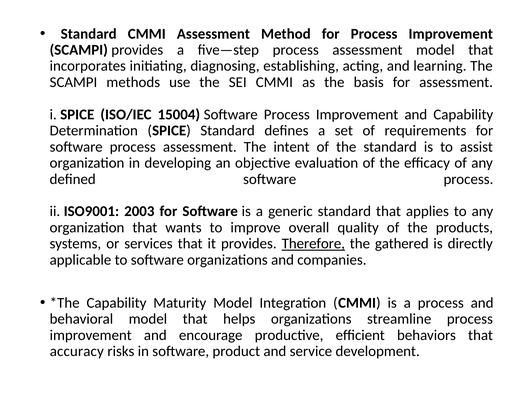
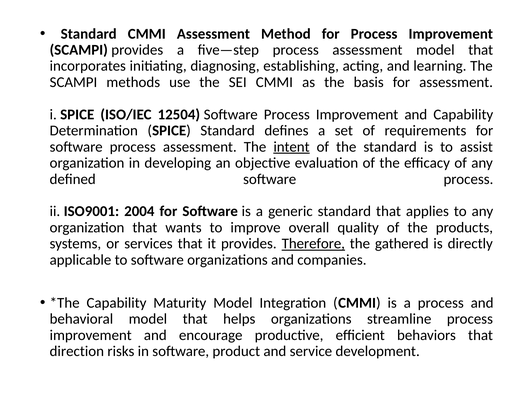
15004: 15004 -> 12504
intent underline: none -> present
2003: 2003 -> 2004
accuracy: accuracy -> direction
